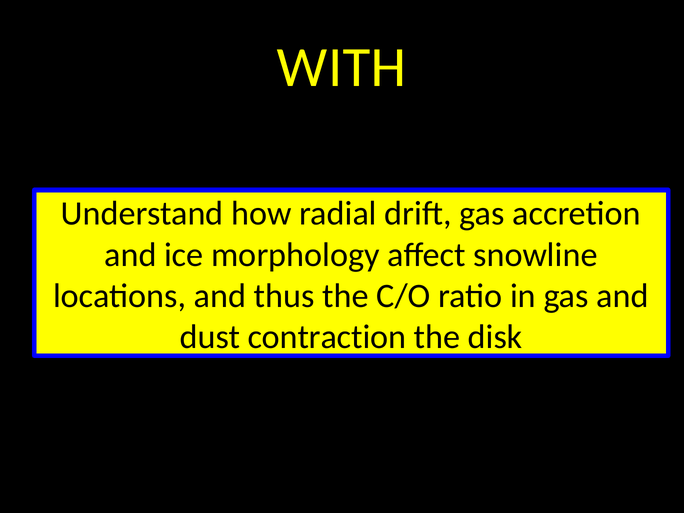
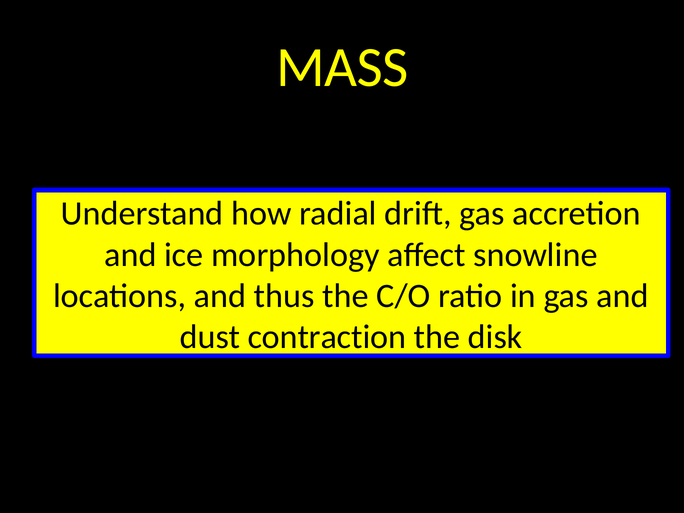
WITH: WITH -> MASS
